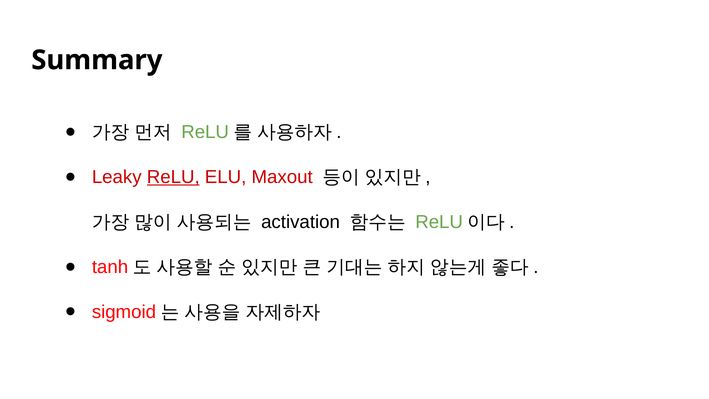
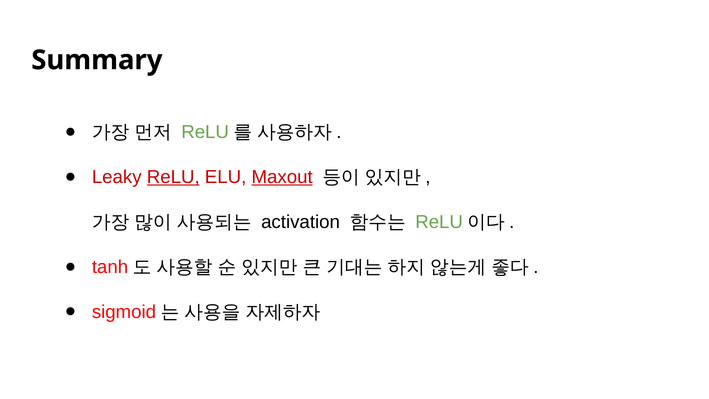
Maxout underline: none -> present
